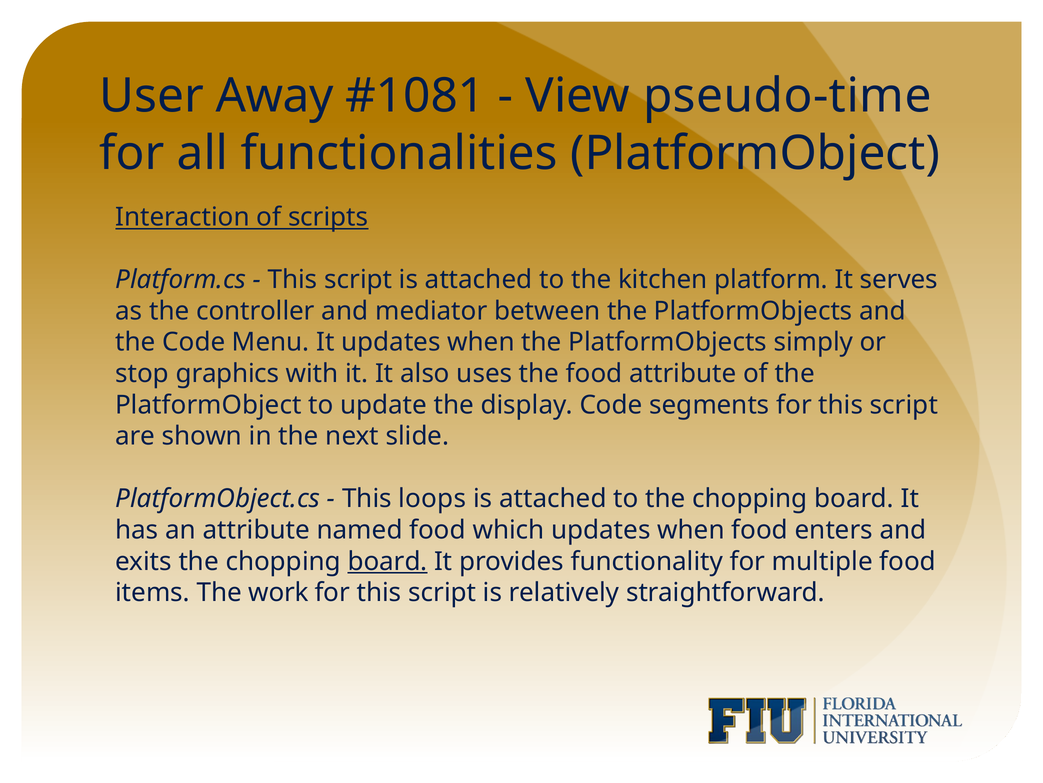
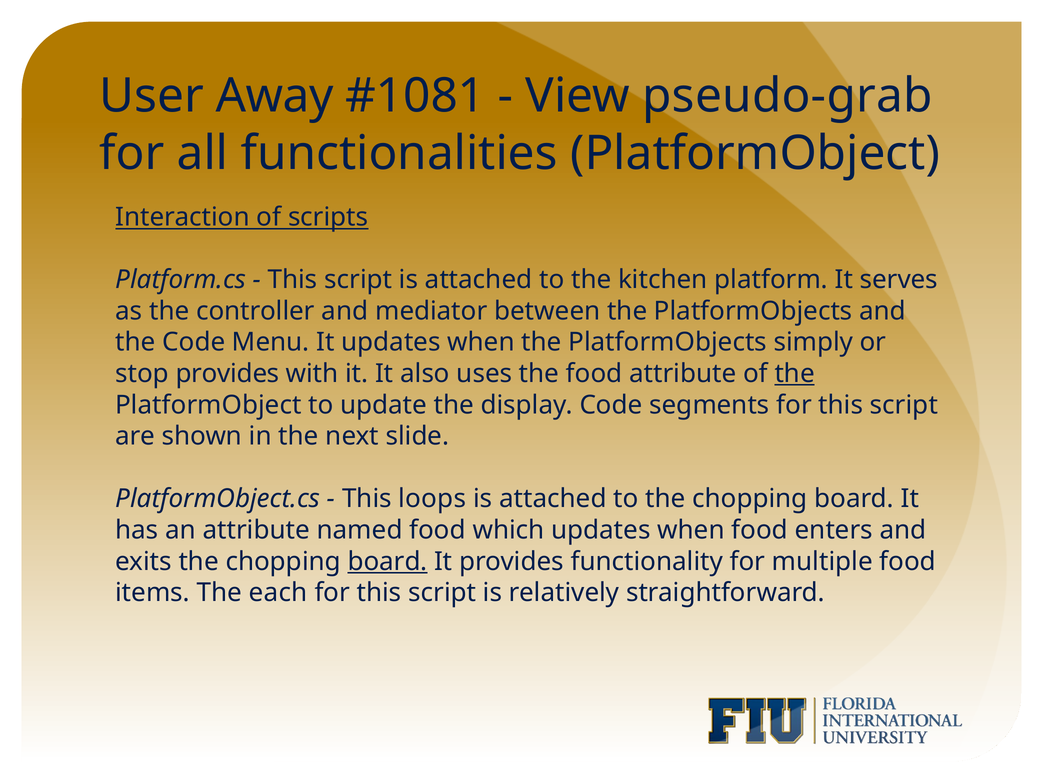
pseudo-time: pseudo-time -> pseudo-grab
stop graphics: graphics -> provides
the at (795, 373) underline: none -> present
work: work -> each
